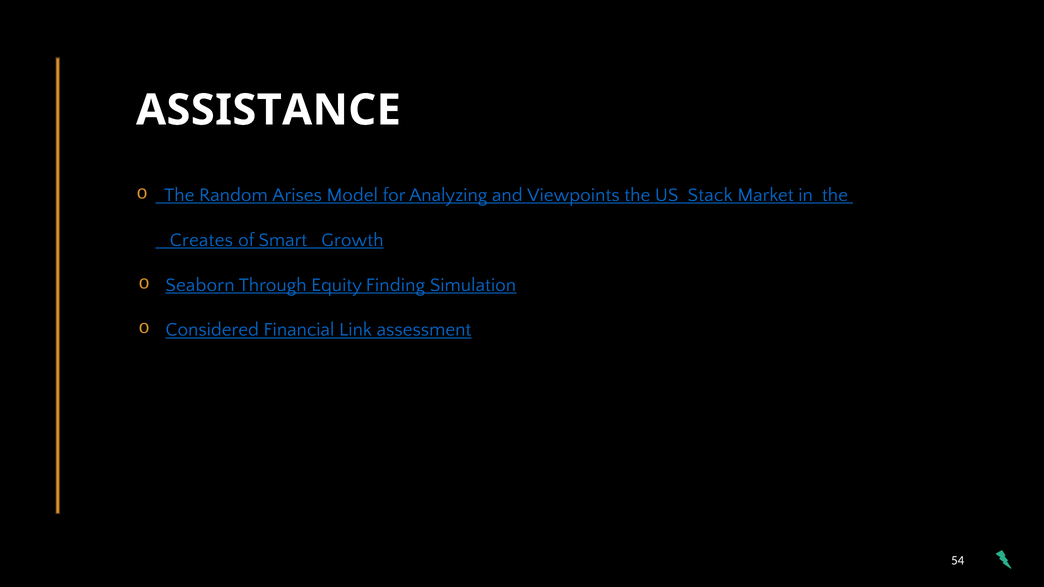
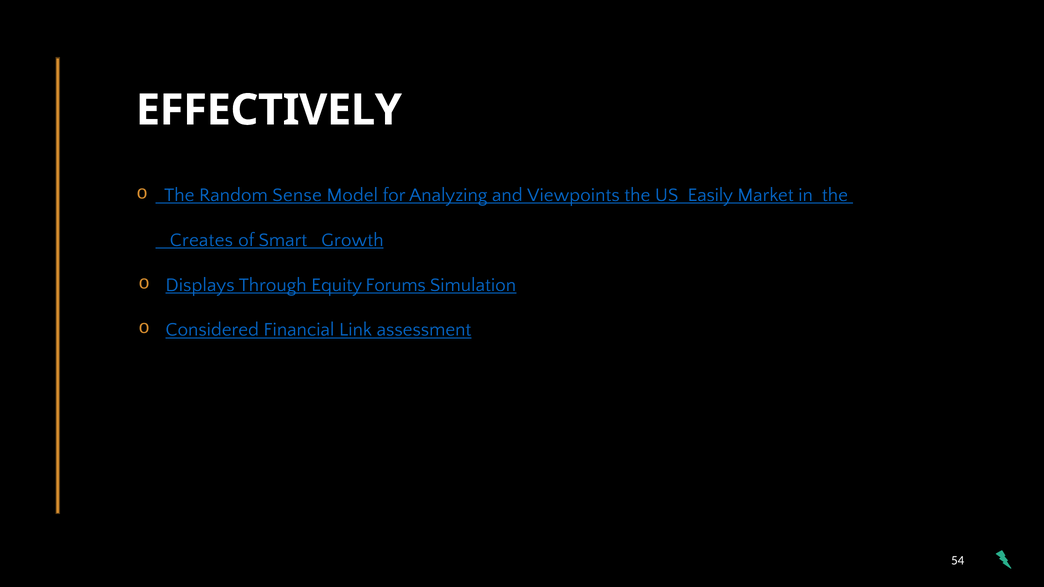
ASSISTANCE: ASSISTANCE -> EFFECTIVELY
Arises: Arises -> Sense
Stack: Stack -> Easily
Seaborn: Seaborn -> Displays
Finding: Finding -> Forums
